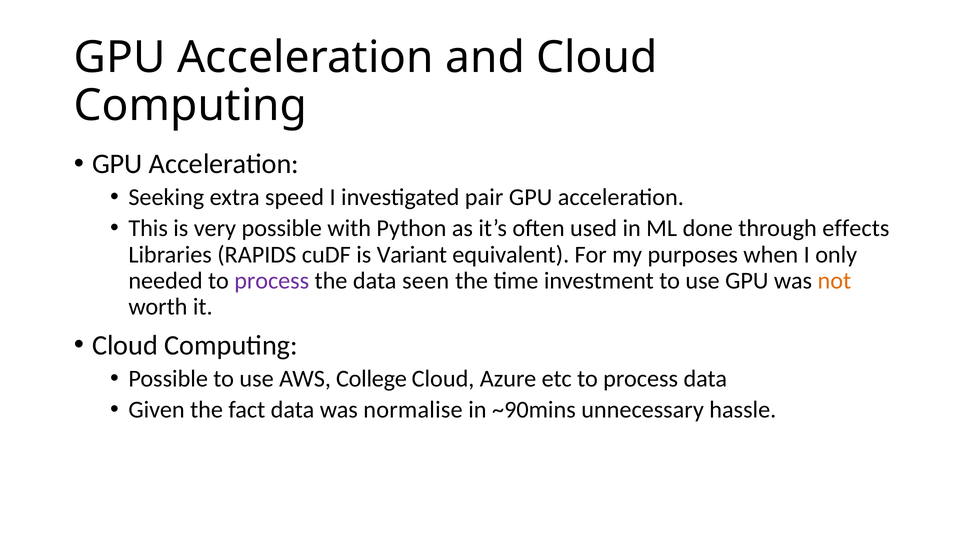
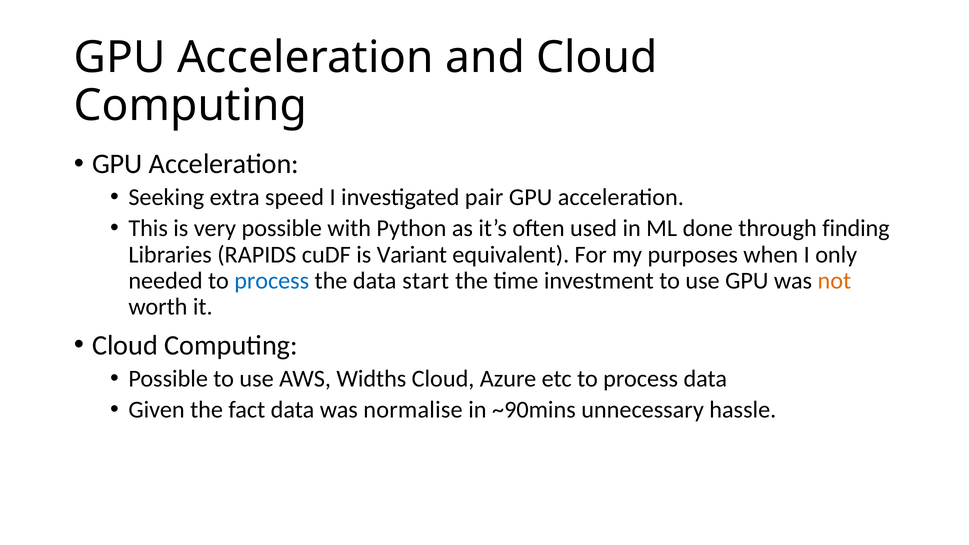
effects: effects -> finding
process at (272, 281) colour: purple -> blue
seen: seen -> start
College: College -> Widths
